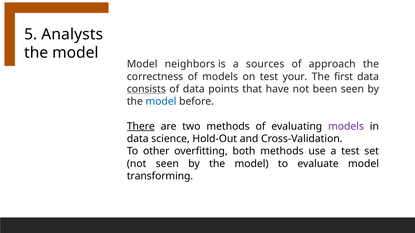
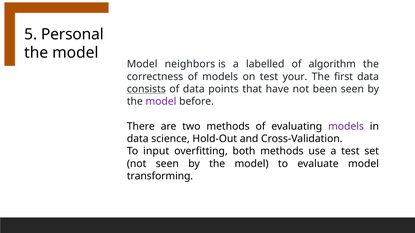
Analysts: Analysts -> Personal
sources: sources -> labelled
approach: approach -> algorithm
model at (161, 102) colour: blue -> purple
There underline: present -> none
other: other -> input
